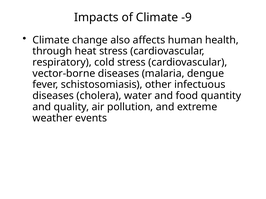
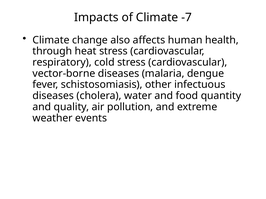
-9: -9 -> -7
